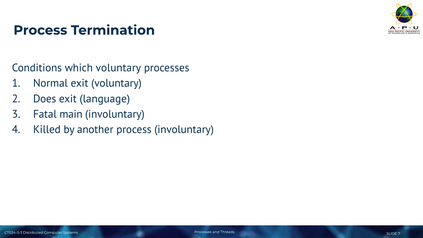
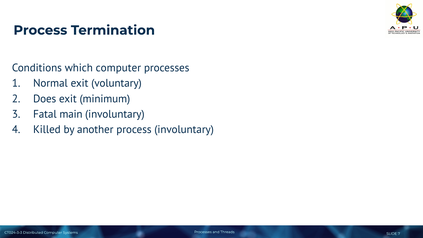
which voluntary: voluntary -> computer
language: language -> minimum
